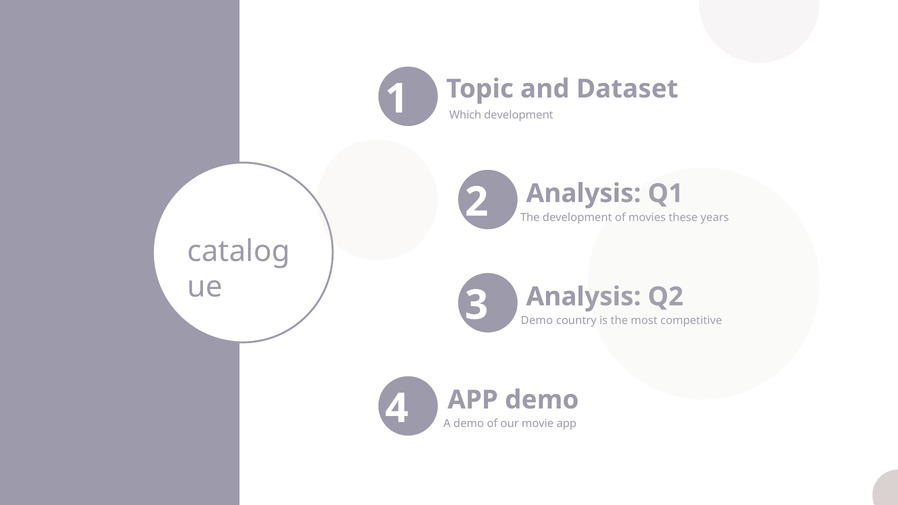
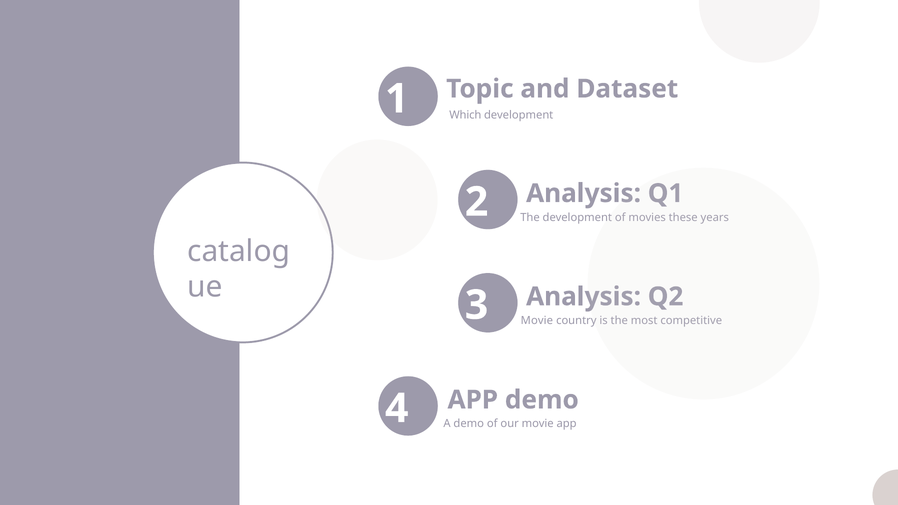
Demo at (537, 321): Demo -> Movie
